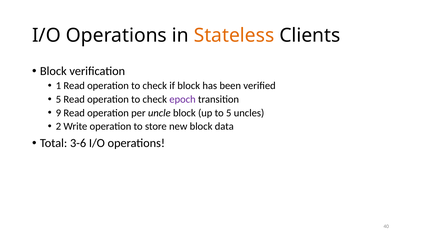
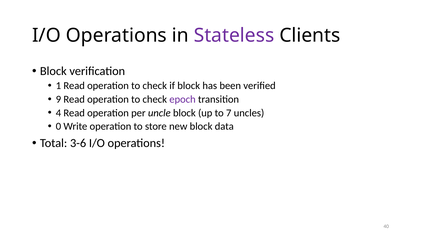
Stateless colour: orange -> purple
5 at (58, 99): 5 -> 9
9: 9 -> 4
to 5: 5 -> 7
2: 2 -> 0
